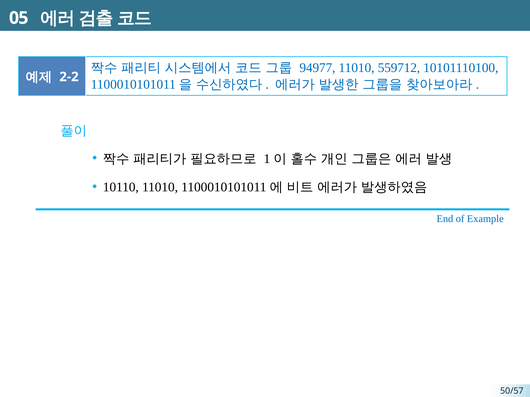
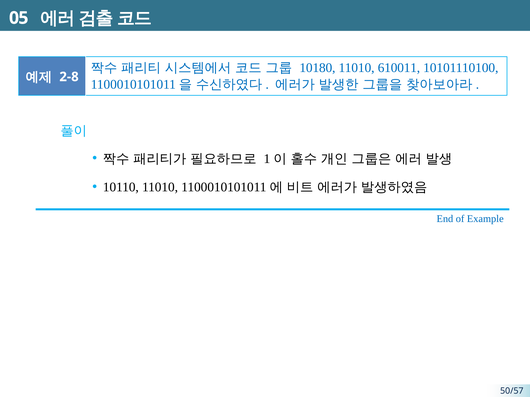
94977: 94977 -> 10180
559712: 559712 -> 610011
2-2: 2-2 -> 2-8
